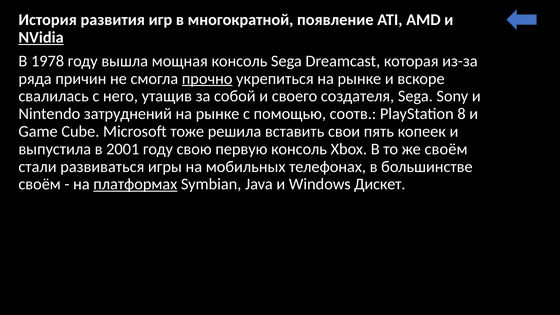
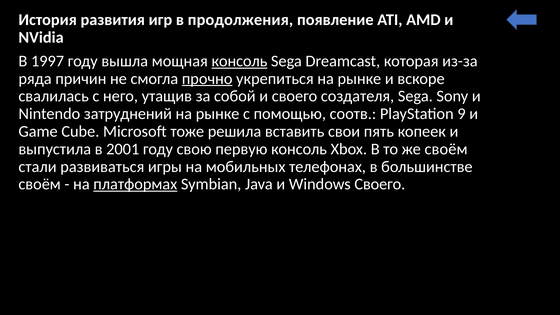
многократной: многократной -> продолжения
NVidia underline: present -> none
1978: 1978 -> 1997
консоль at (239, 61) underline: none -> present
8: 8 -> 9
Windows Дискет: Дискет -> Своего
